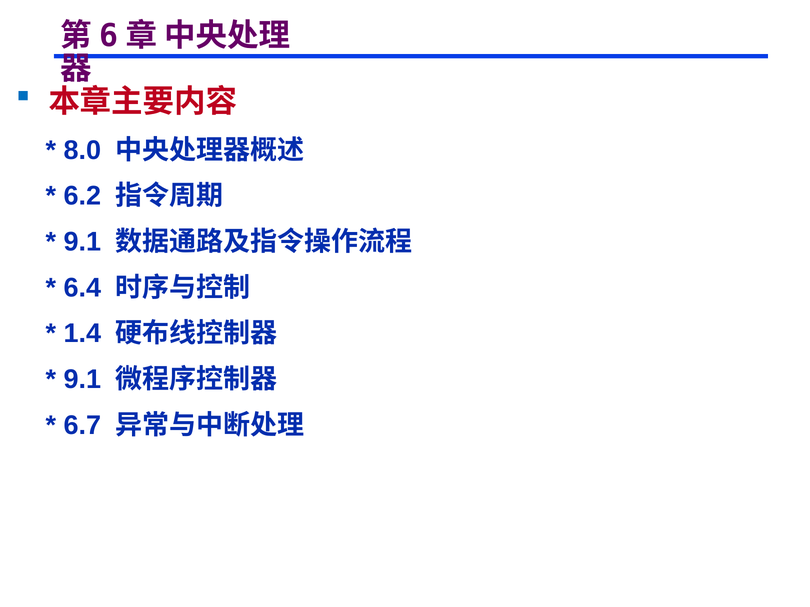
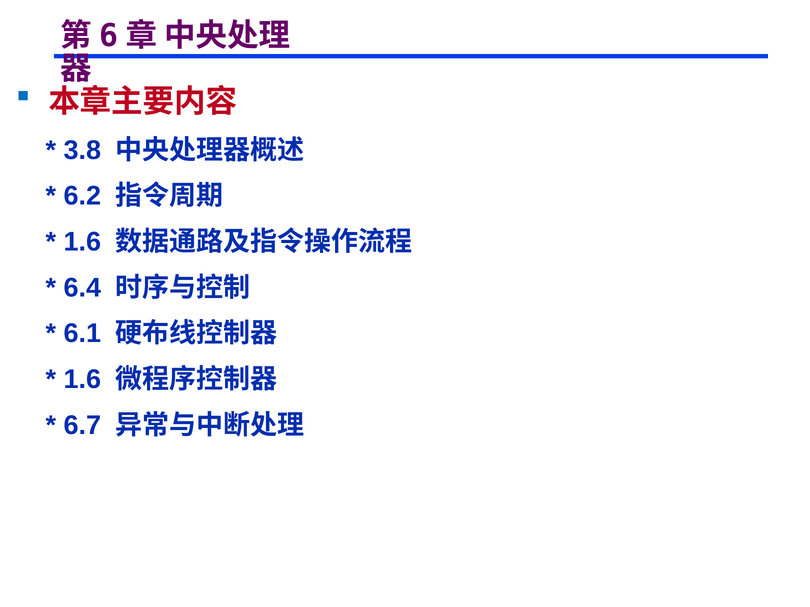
8.0: 8.0 -> 3.8
9.1 at (83, 242): 9.1 -> 1.6
1.4: 1.4 -> 6.1
9.1 at (83, 380): 9.1 -> 1.6
